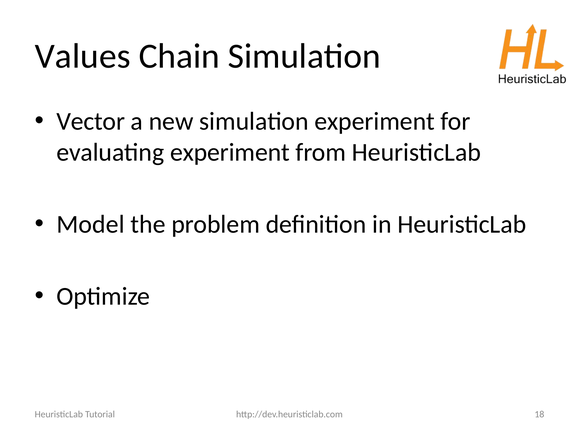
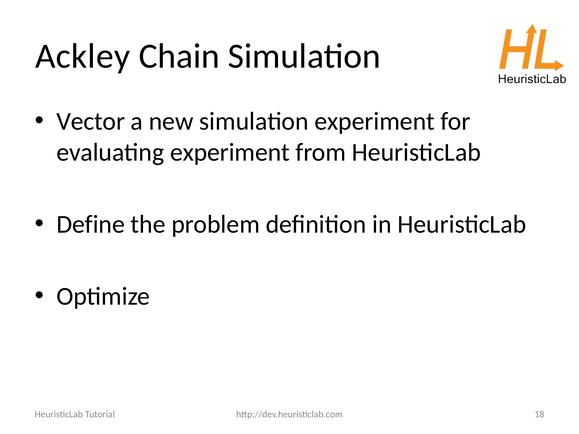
Values: Values -> Ackley
Model: Model -> Define
